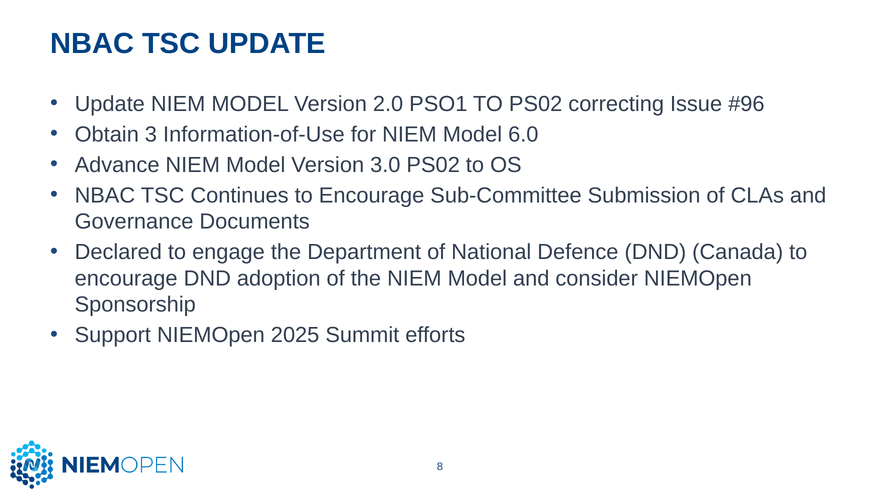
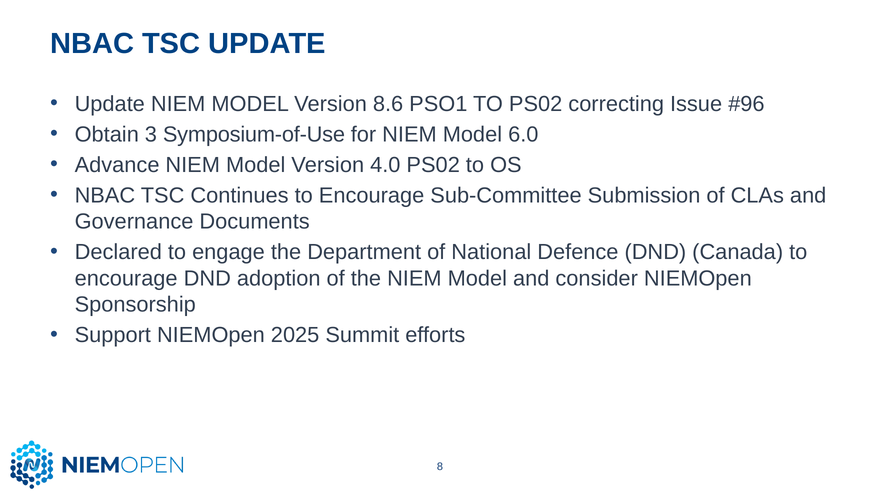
2.0: 2.0 -> 8.6
Information-of-Use: Information-of-Use -> Symposium-of-Use
3.0: 3.0 -> 4.0
